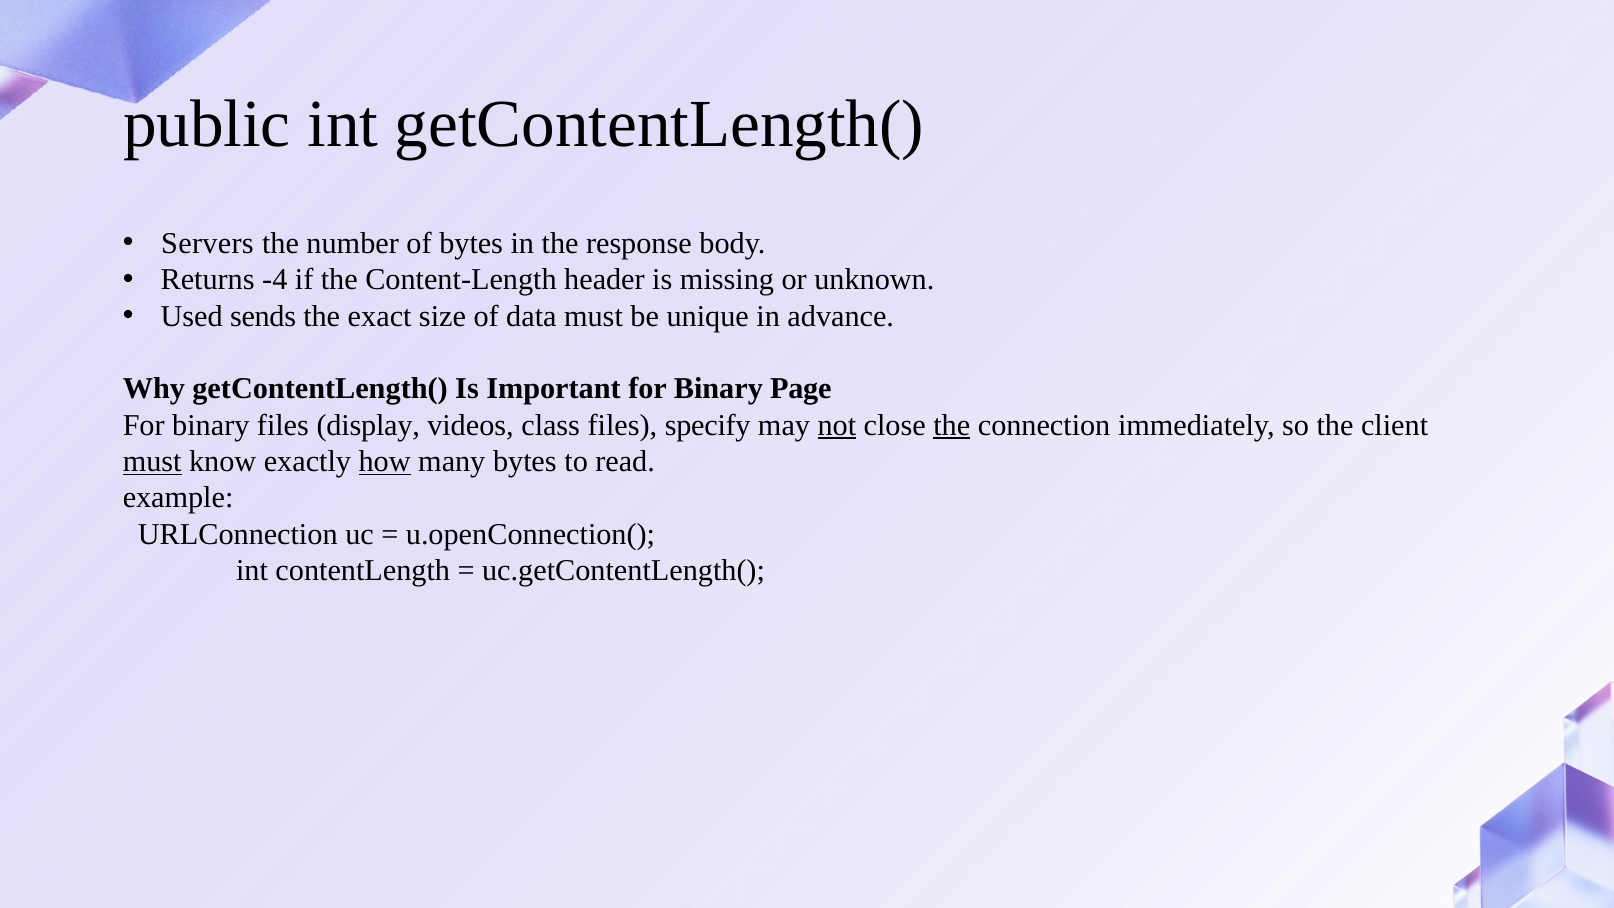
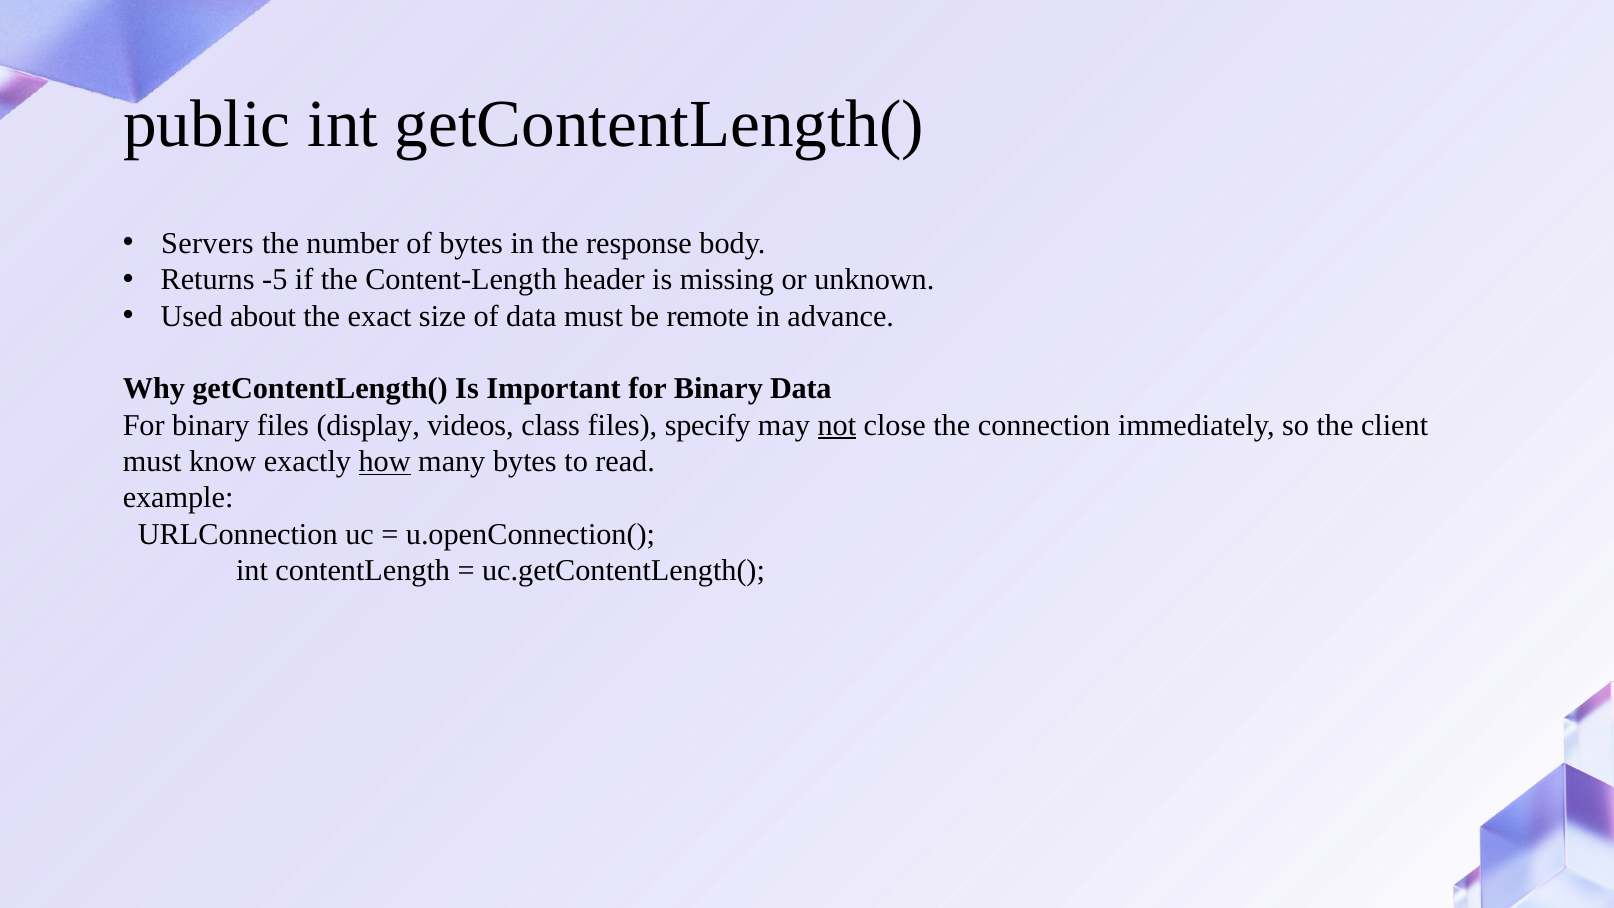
-4: -4 -> -5
sends: sends -> about
unique: unique -> remote
Binary Page: Page -> Data
the at (952, 425) underline: present -> none
must at (152, 461) underline: present -> none
